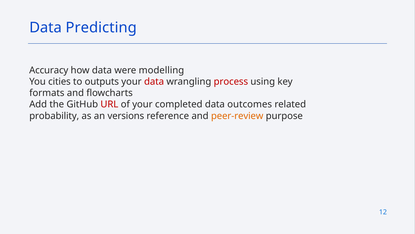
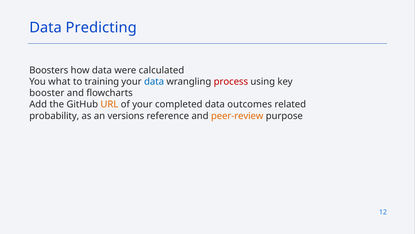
Accuracy: Accuracy -> Boosters
modelling: modelling -> calculated
cities: cities -> what
outputs: outputs -> training
data at (154, 81) colour: red -> blue
formats: formats -> booster
URL colour: red -> orange
